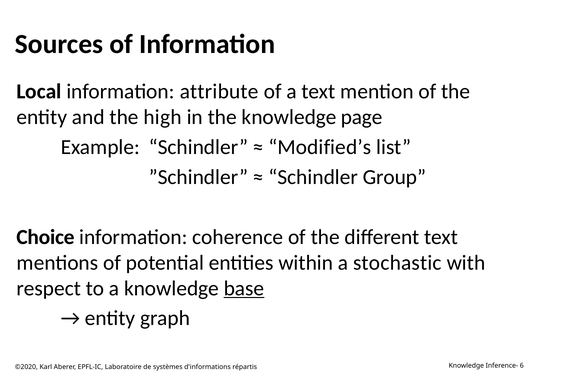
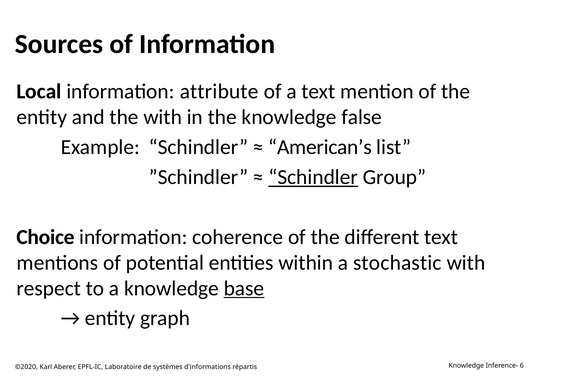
the high: high -> with
page: page -> false
Modified’s: Modified’s -> American’s
Schindler at (313, 177) underline: none -> present
